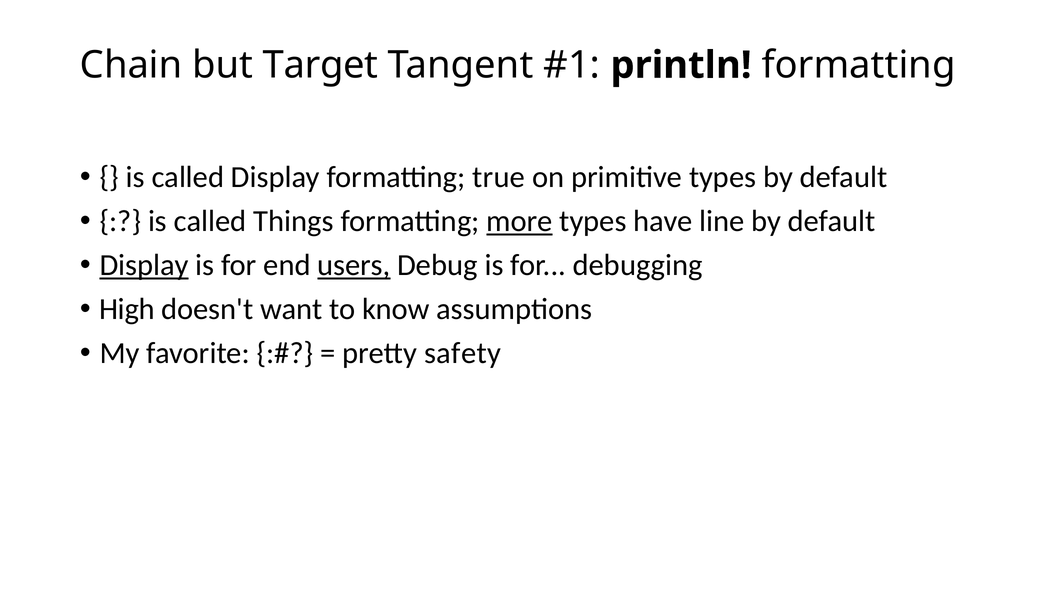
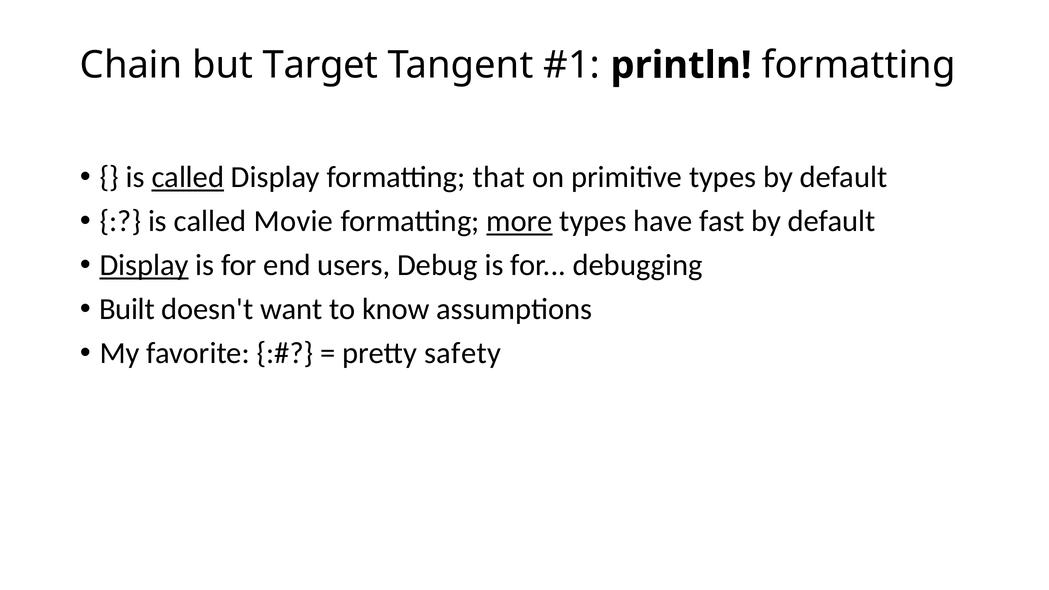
called at (188, 177) underline: none -> present
true: true -> that
Things: Things -> Movie
line: line -> fast
users underline: present -> none
High: High -> Built
